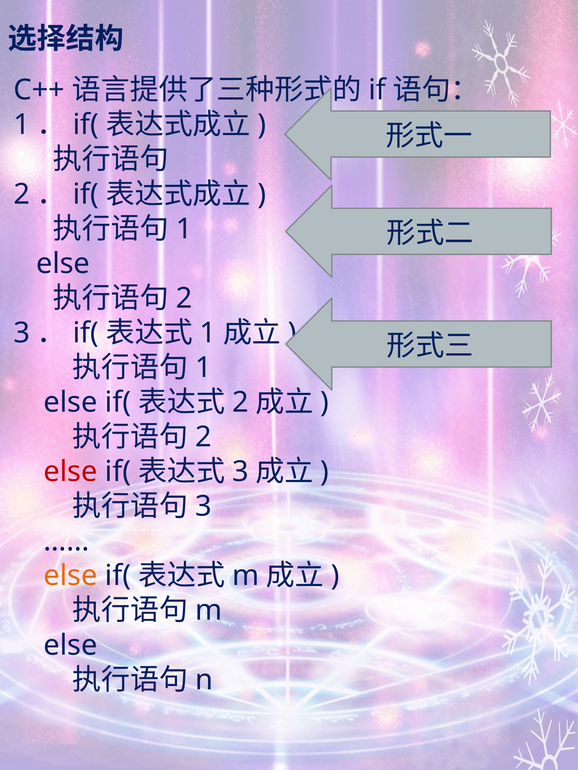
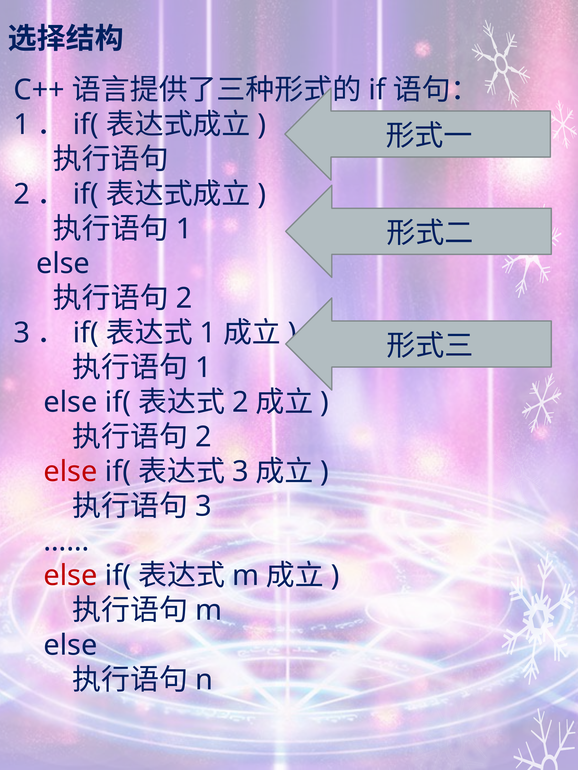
else at (71, 576) colour: orange -> red
